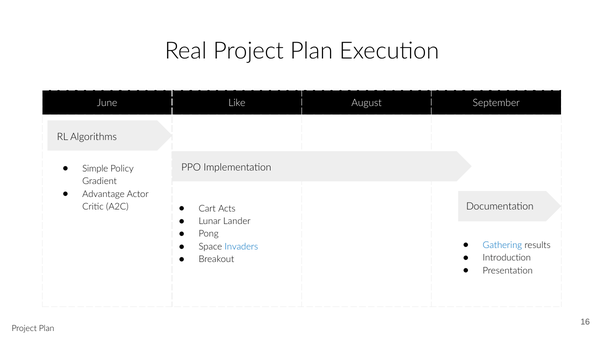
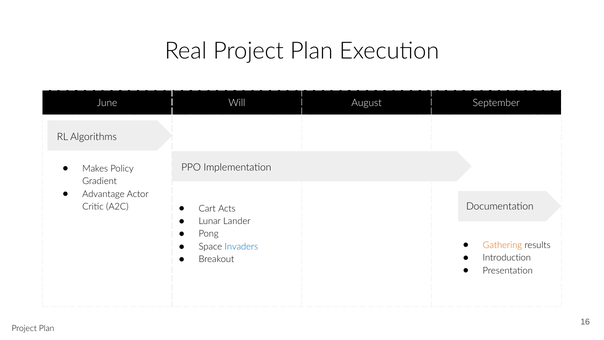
Like: Like -> Will
Simple: Simple -> Makes
Gathering colour: blue -> orange
